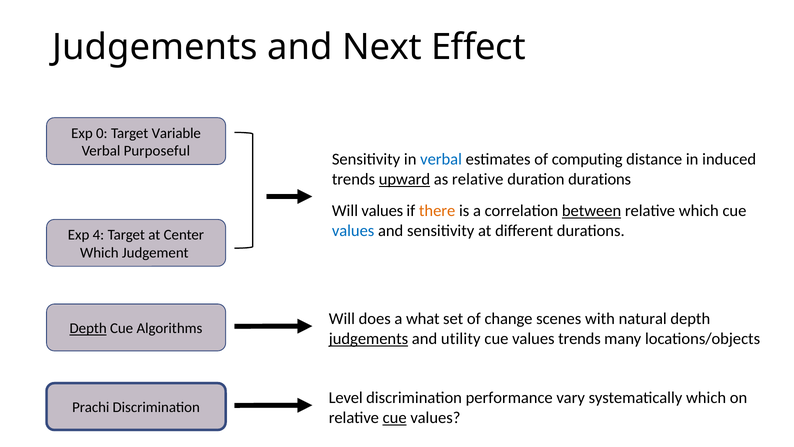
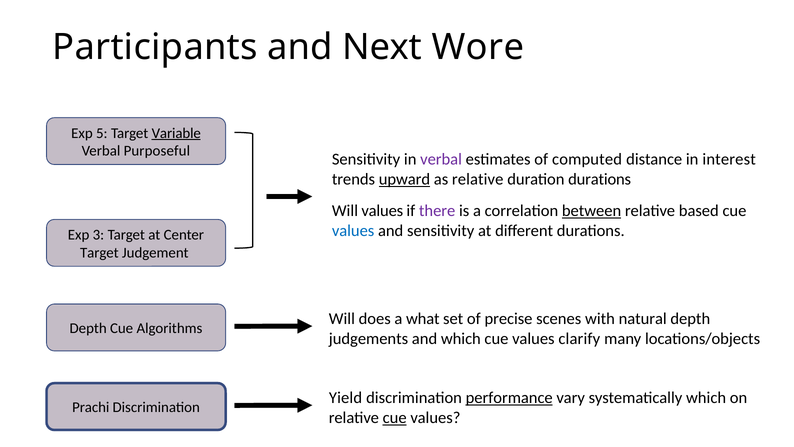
Judgements at (155, 47): Judgements -> Participants
Effect: Effect -> Wore
0: 0 -> 5
Variable underline: none -> present
verbal at (441, 159) colour: blue -> purple
computing: computing -> computed
induced: induced -> interest
there colour: orange -> purple
relative which: which -> based
4: 4 -> 3
Which at (99, 253): Which -> Target
change: change -> precise
Depth at (88, 328) underline: present -> none
judgements at (368, 338) underline: present -> none
and utility: utility -> which
values trends: trends -> clarify
Level: Level -> Yield
performance underline: none -> present
